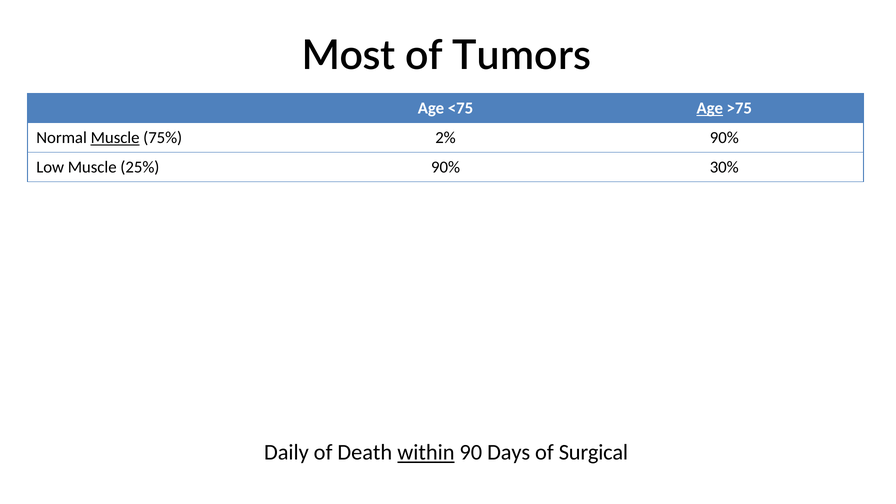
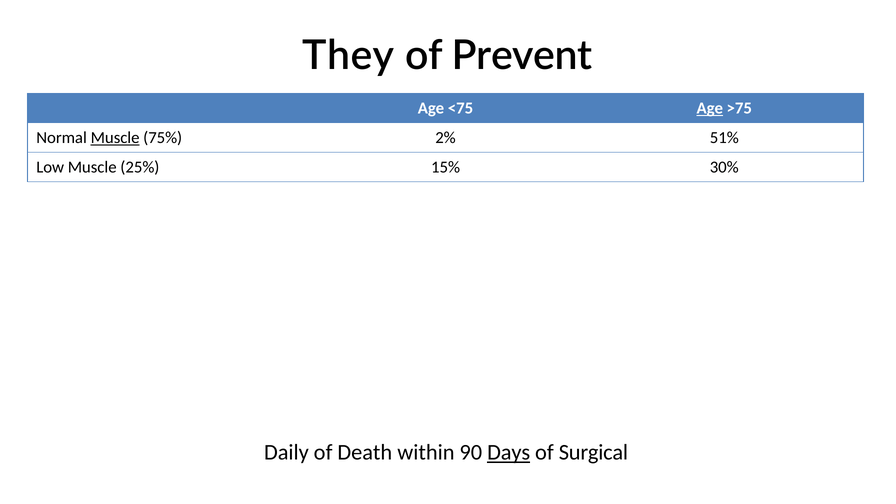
Most: Most -> They
Tumors: Tumors -> Prevent
2% 90%: 90% -> 51%
25% 90%: 90% -> 15%
within underline: present -> none
Days underline: none -> present
